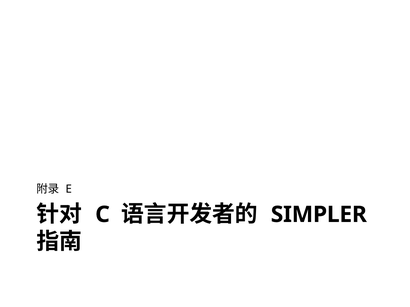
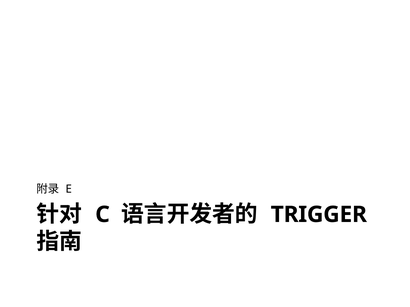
SIMPLER: SIMPLER -> TRIGGER
